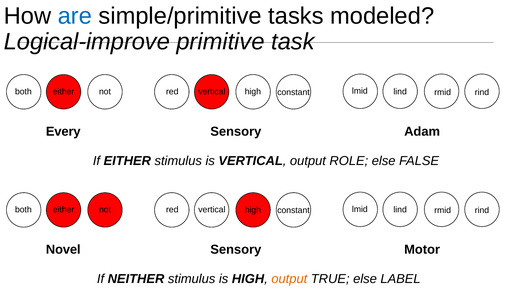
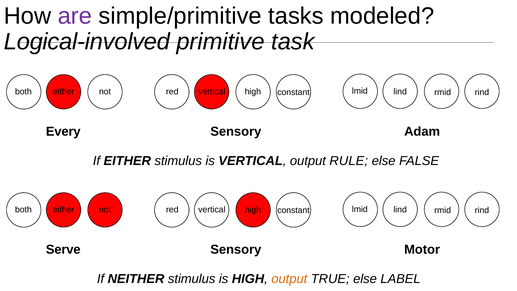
are colour: blue -> purple
Logical-improve: Logical-improve -> Logical-involved
ROLE: ROLE -> RULE
Novel: Novel -> Serve
